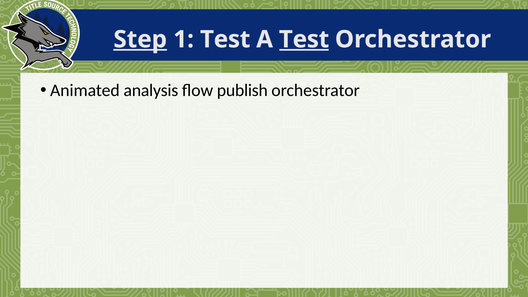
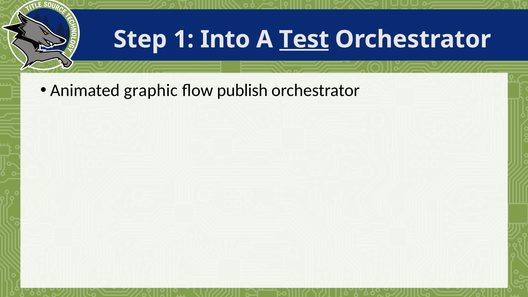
Step underline: present -> none
1 Test: Test -> Into
analysis: analysis -> graphic
